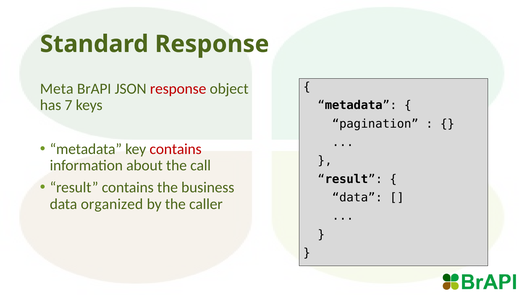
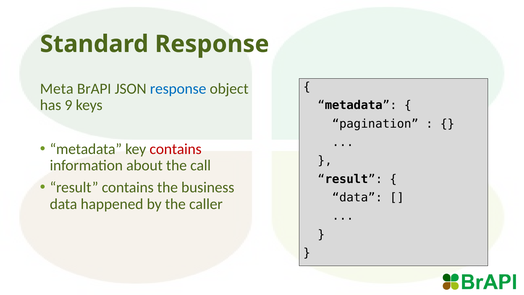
response at (178, 89) colour: red -> blue
7: 7 -> 9
organized: organized -> happened
